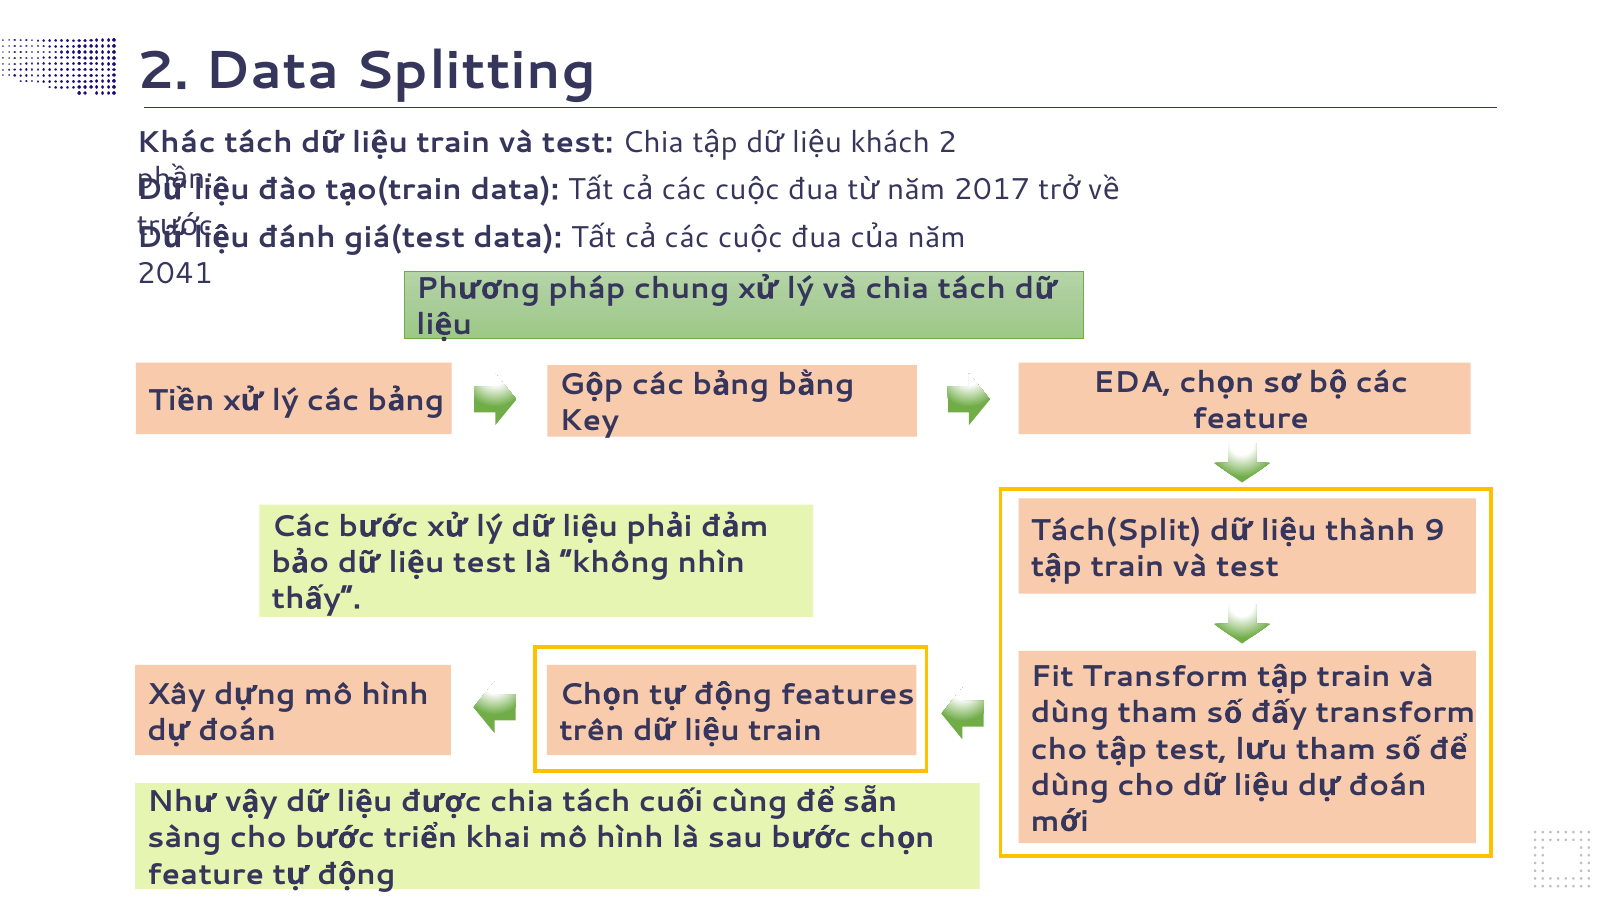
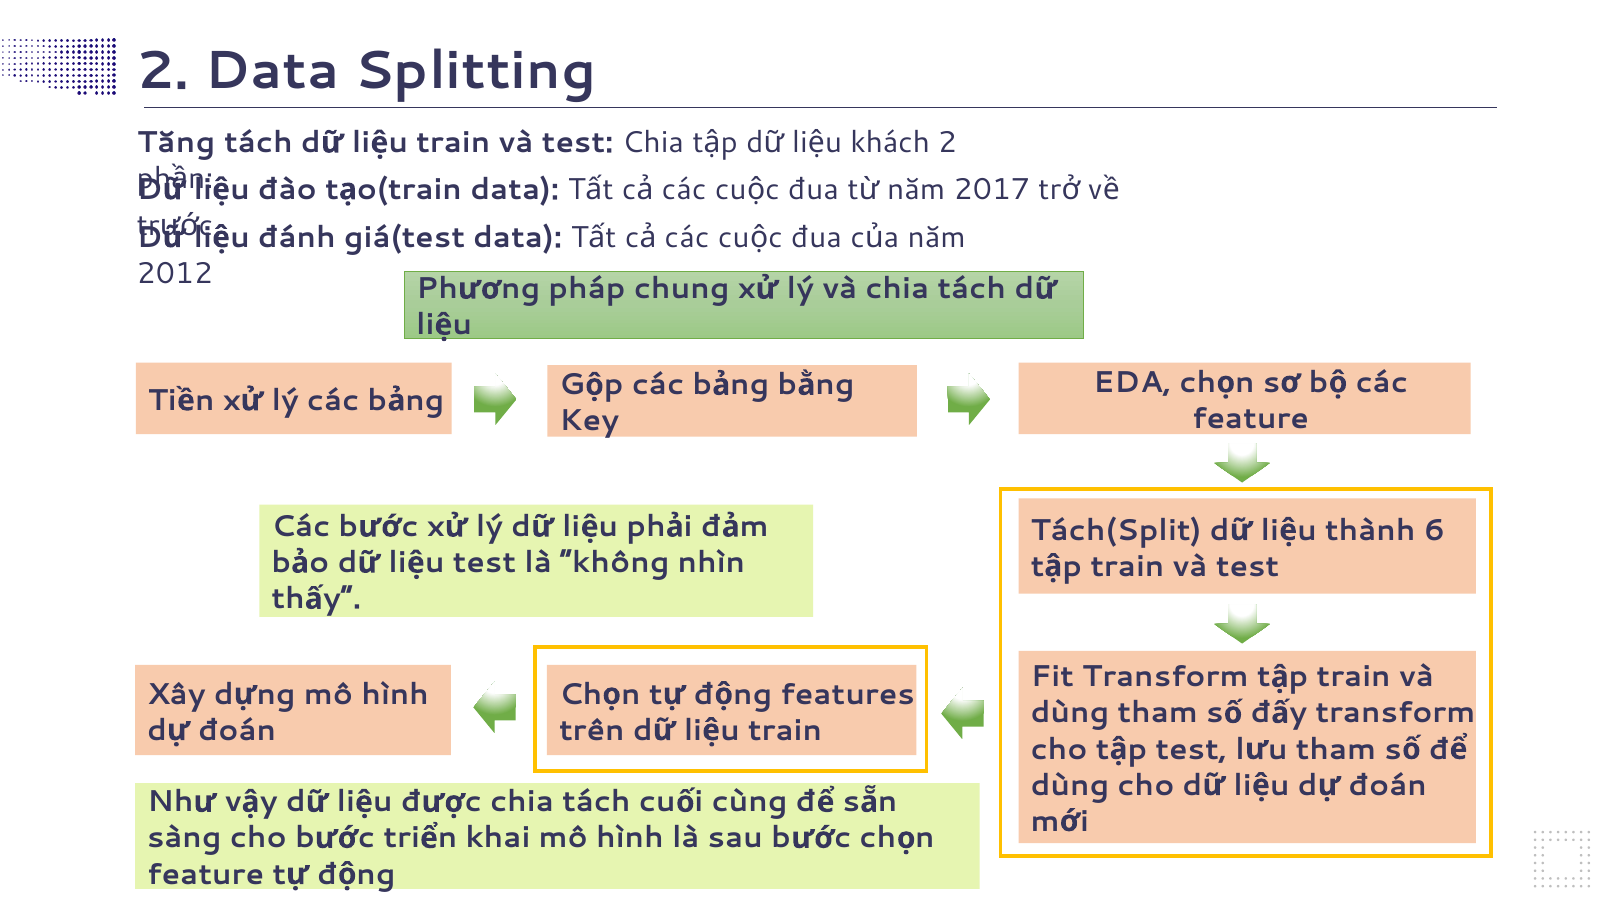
Khác: Khác -> Tăng
2041: 2041 -> 2012
9: 9 -> 6
